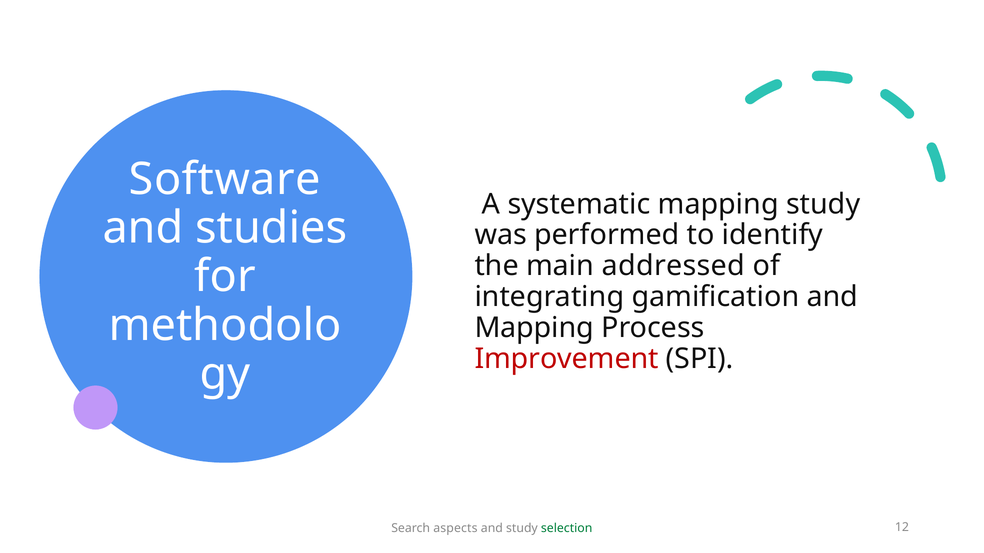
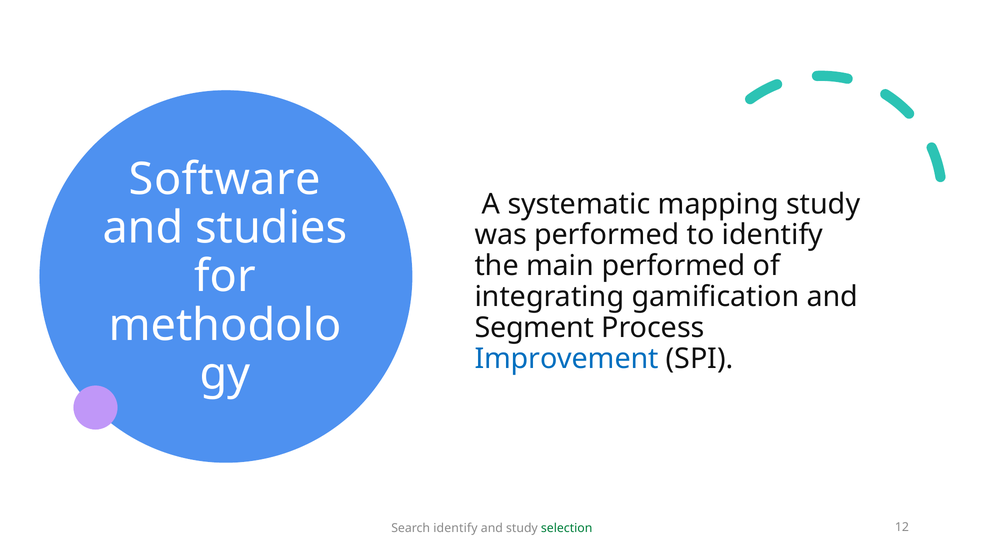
main addressed: addressed -> performed
Mapping at (534, 328): Mapping -> Segment
Improvement colour: red -> blue
Search aspects: aspects -> identify
